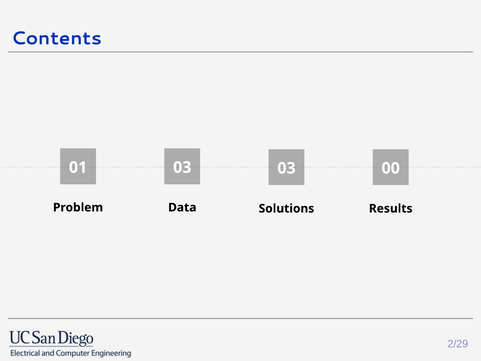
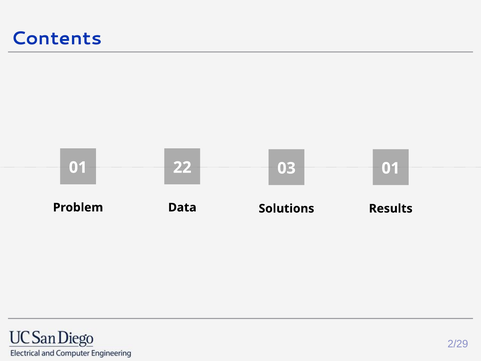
01 03: 03 -> 22
03 00: 00 -> 01
